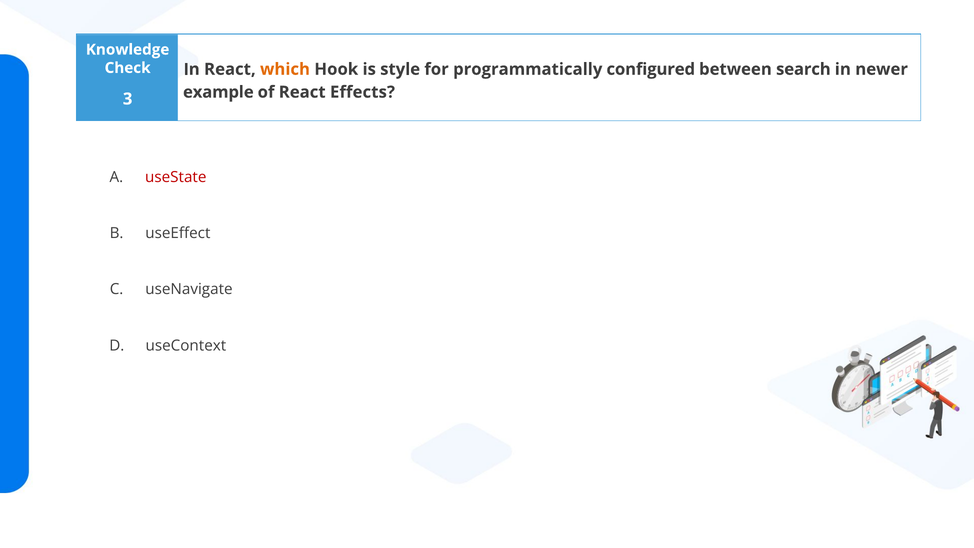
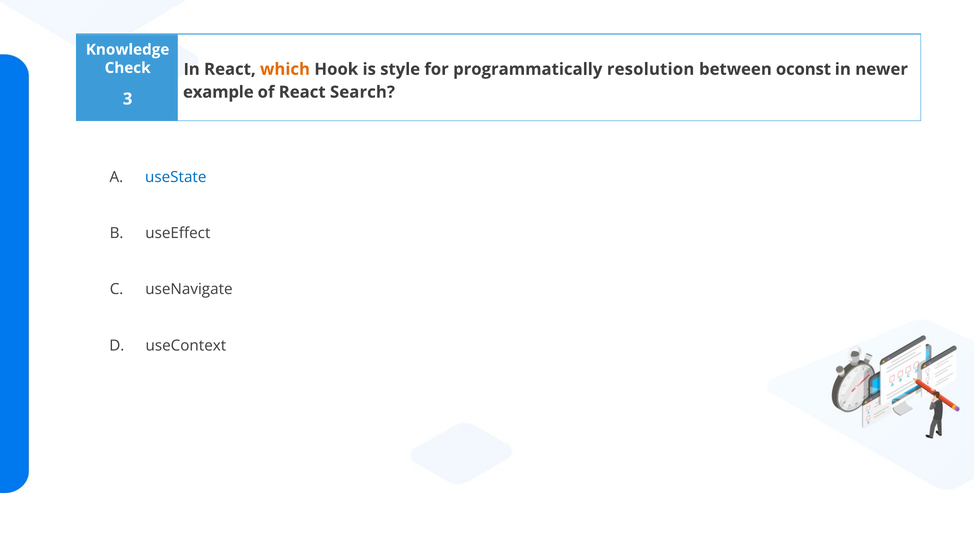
configured: configured -> resolution
search: search -> oconst
Effects: Effects -> Search
useState colour: red -> blue
